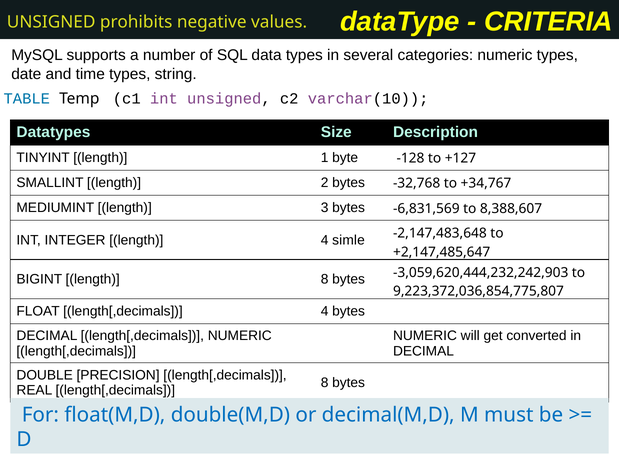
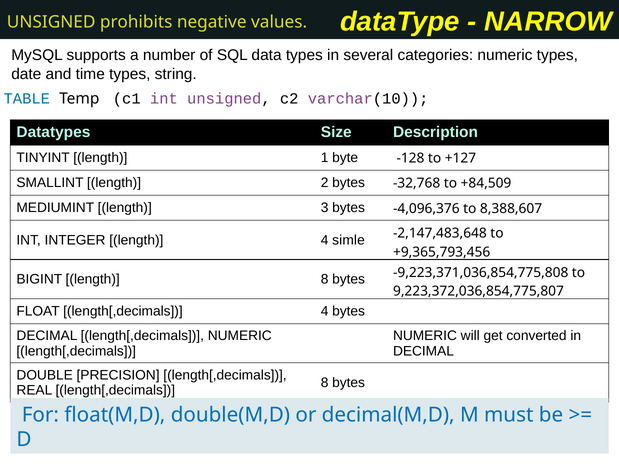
CRITERIA: CRITERIA -> NARROW
+34,767: +34,767 -> +84,509
-6,831,569: -6,831,569 -> -4,096,376
+2,147,485,647: +2,147,485,647 -> +9,365,793,456
-3,059,620,444,232,242,903: -3,059,620,444,232,242,903 -> -9,223,371,036,854,775,808
